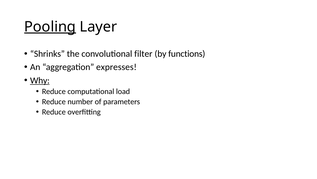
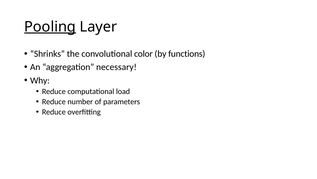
filter: filter -> color
expresses: expresses -> necessary
Why underline: present -> none
